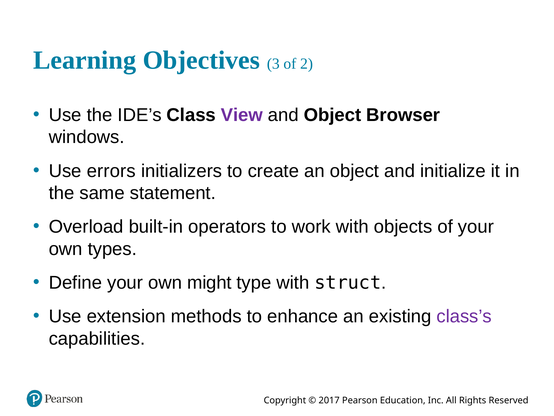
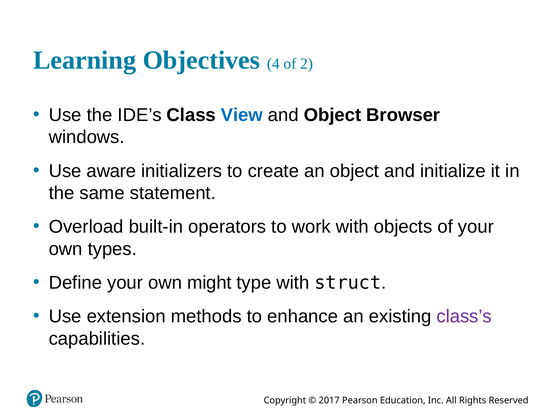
3: 3 -> 4
View colour: purple -> blue
errors: errors -> aware
